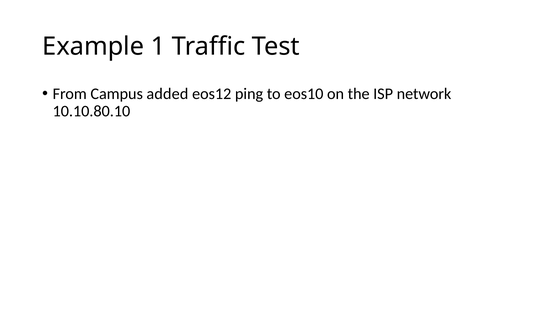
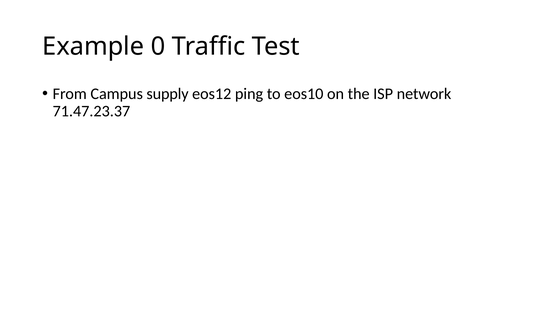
1: 1 -> 0
added: added -> supply
10.10.80.10: 10.10.80.10 -> 71.47.23.37
